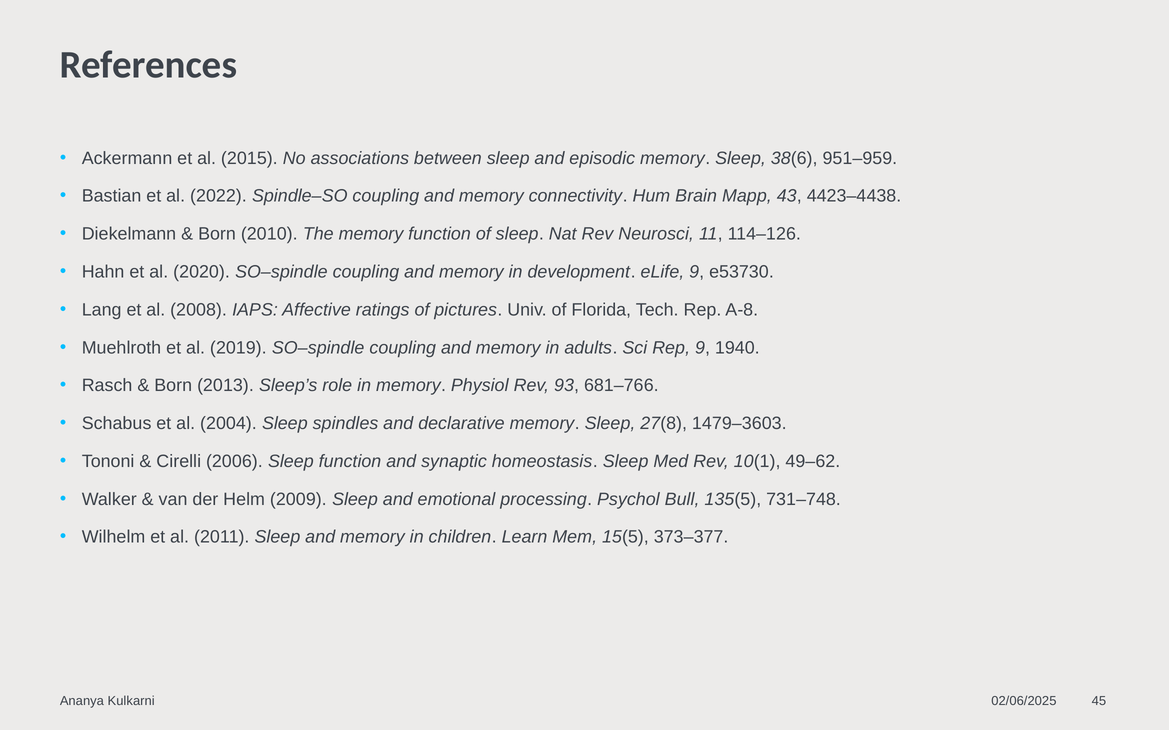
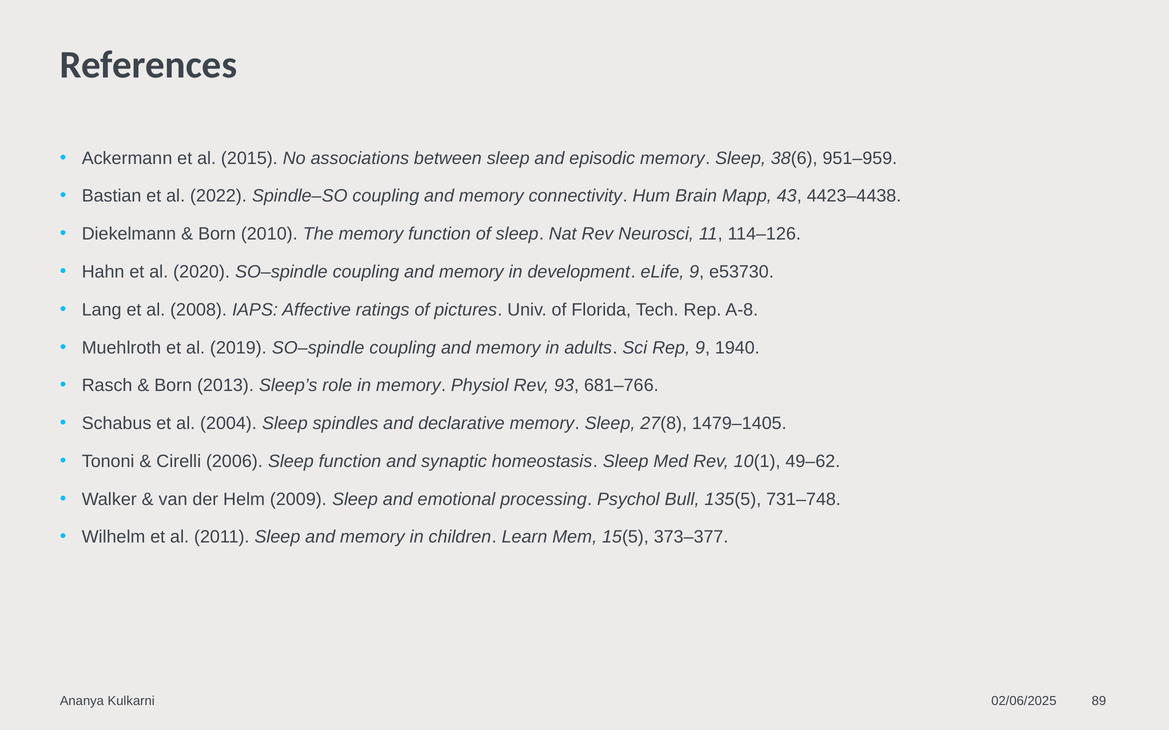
1479–3603: 1479–3603 -> 1479–1405
45: 45 -> 89
